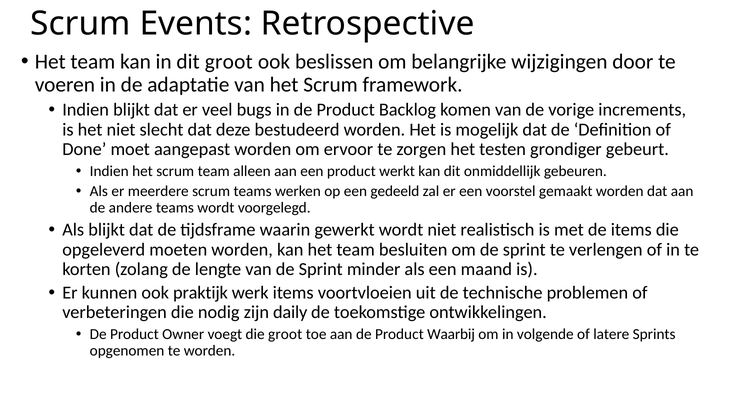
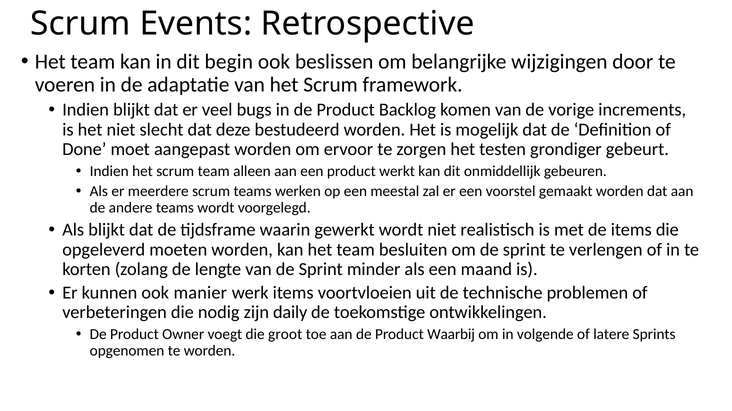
dit groot: groot -> begin
gedeeld: gedeeld -> meestal
praktijk: praktijk -> manier
